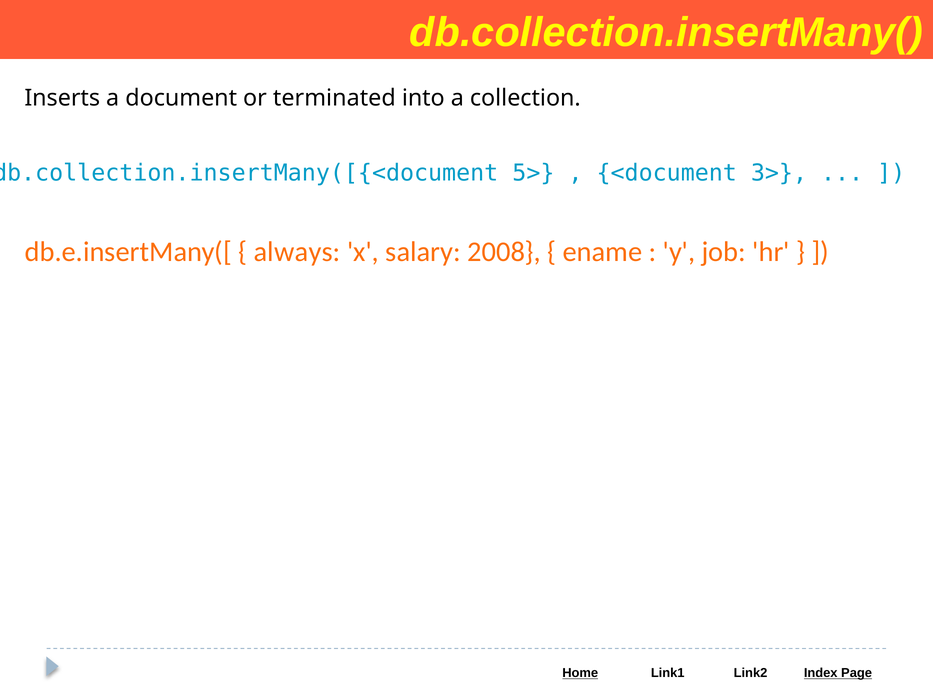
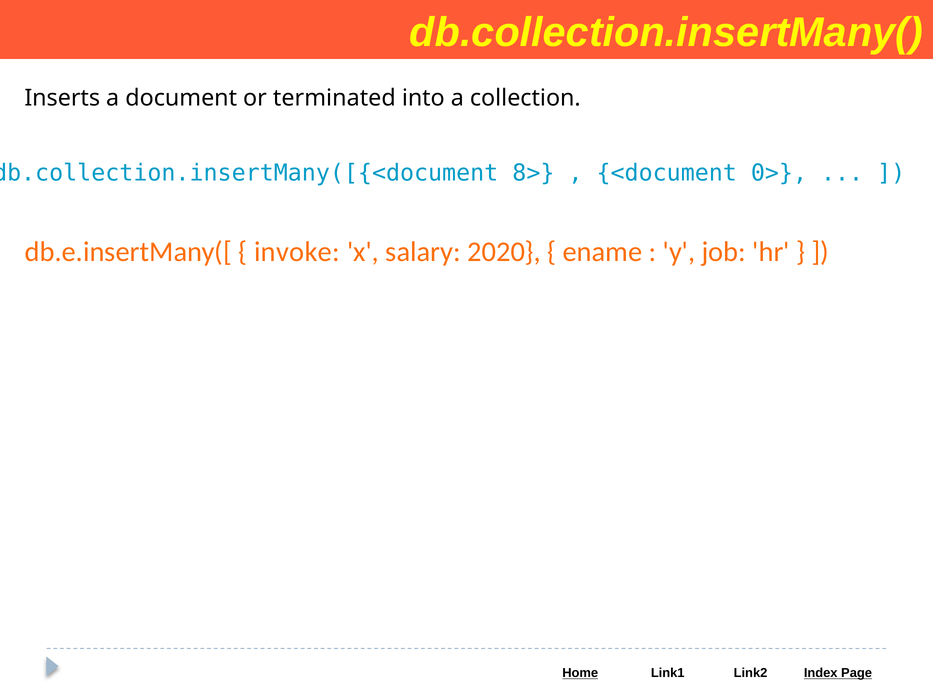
5>: 5> -> 8>
3>: 3> -> 0>
always: always -> invoke
2008: 2008 -> 2020
